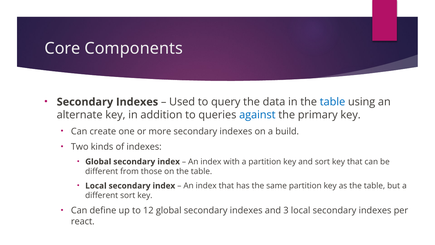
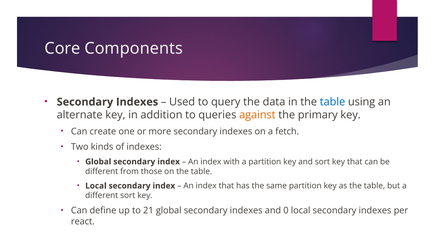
against colour: blue -> orange
build: build -> fetch
12: 12 -> 21
3: 3 -> 0
